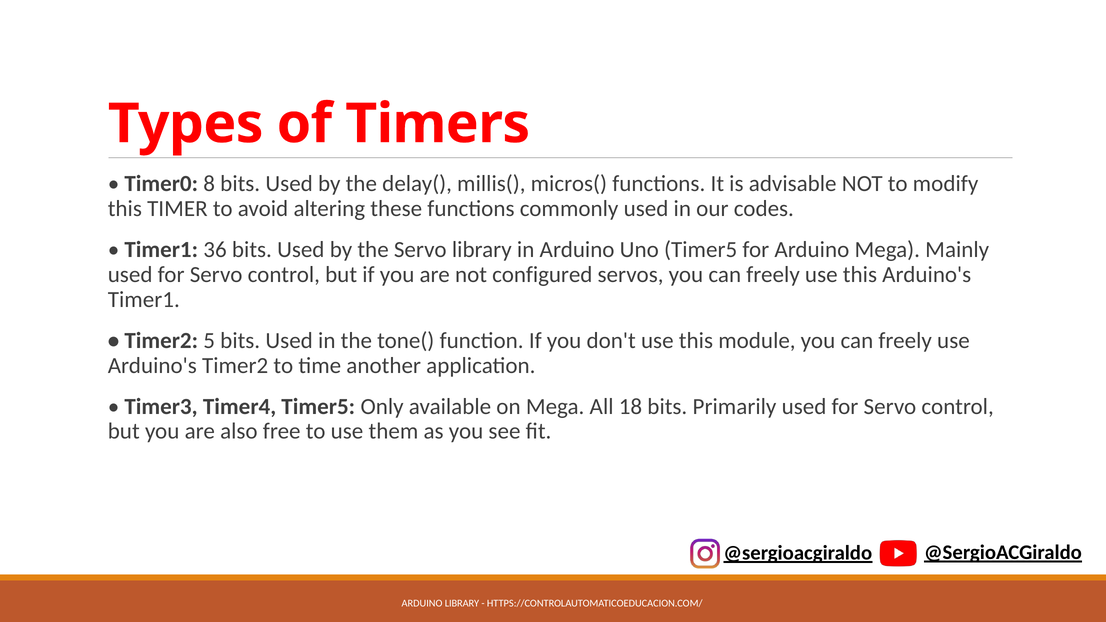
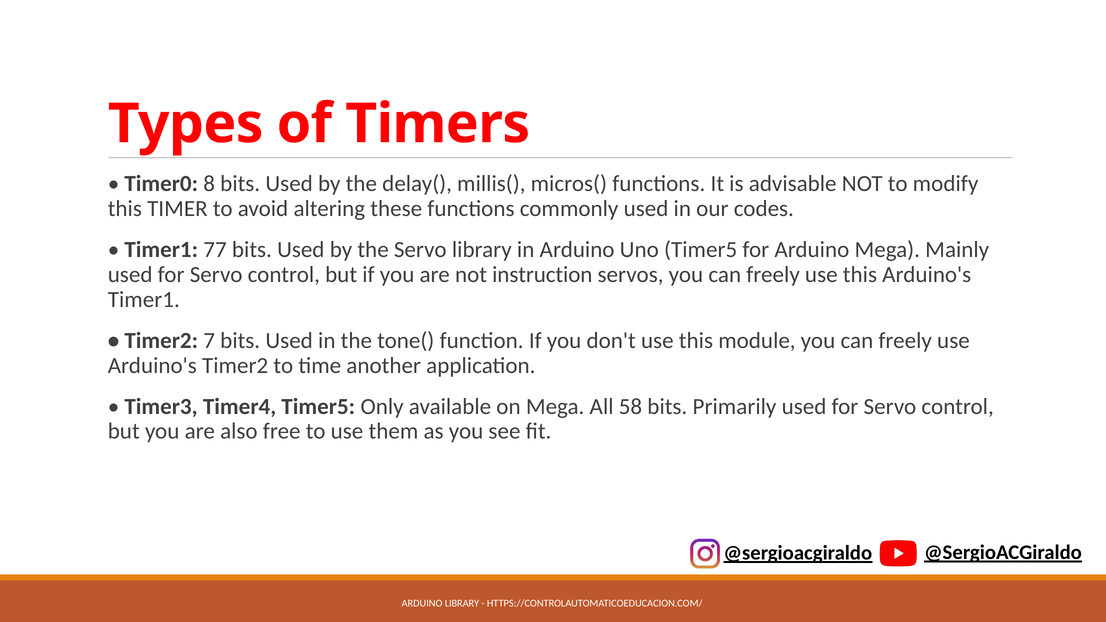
36: 36 -> 77
configured: configured -> instruction
5: 5 -> 7
18: 18 -> 58
